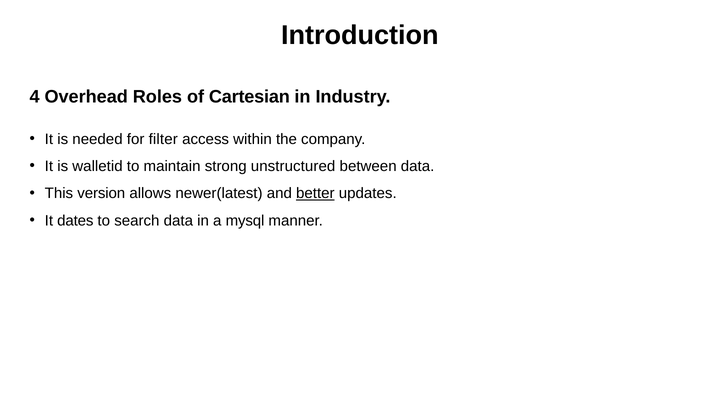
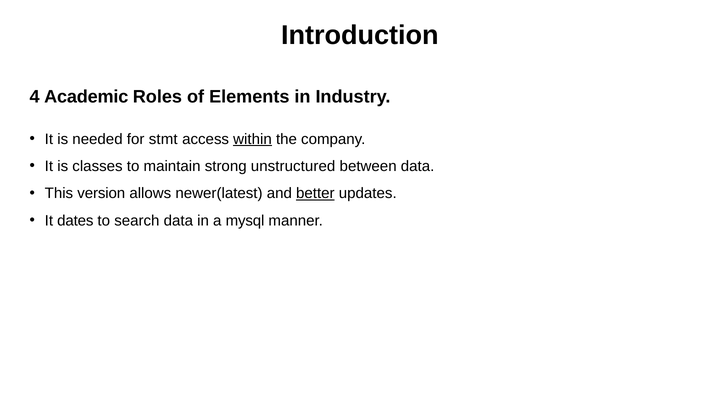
Overhead: Overhead -> Academic
Cartesian: Cartesian -> Elements
filter: filter -> stmt
within underline: none -> present
walletid: walletid -> classes
